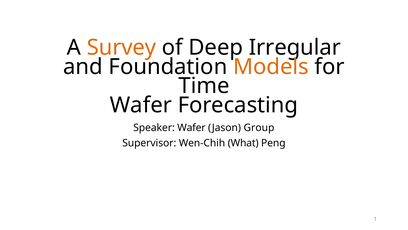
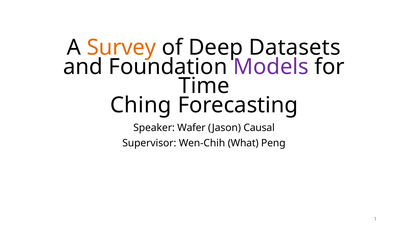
Irregular: Irregular -> Datasets
Models colour: orange -> purple
Wafer at (141, 105): Wafer -> Ching
Group: Group -> Causal
